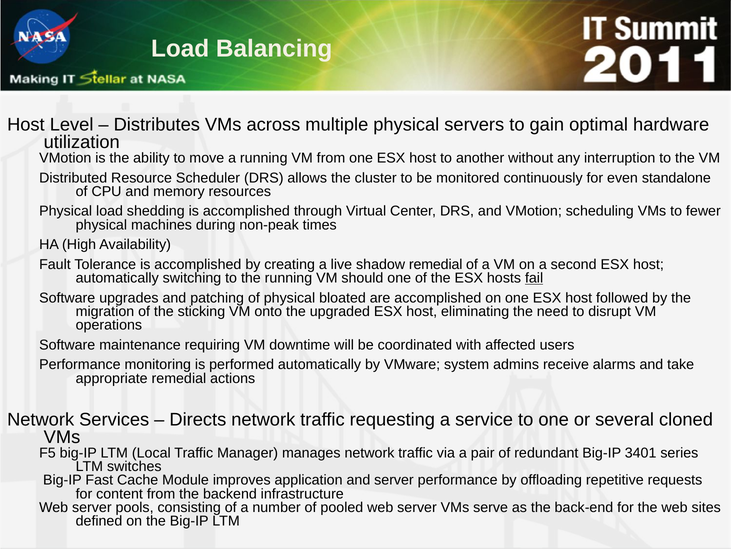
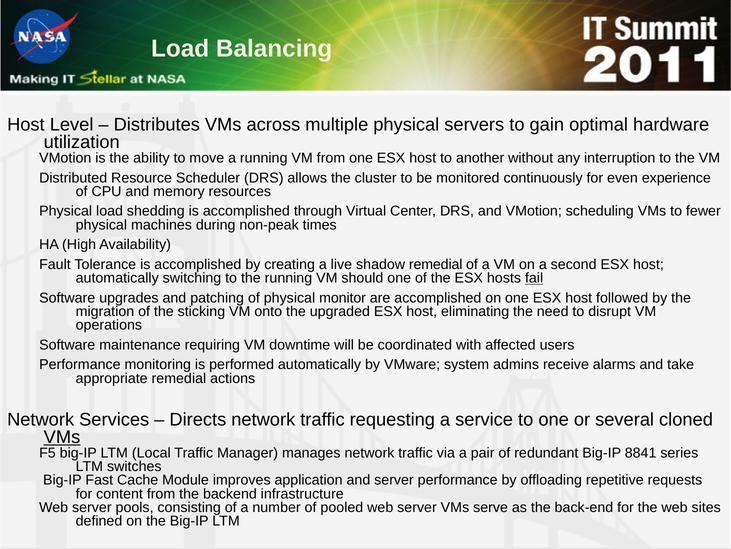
standalone: standalone -> experience
bloated: bloated -> monitor
VMs at (62, 436) underline: none -> present
3401: 3401 -> 8841
